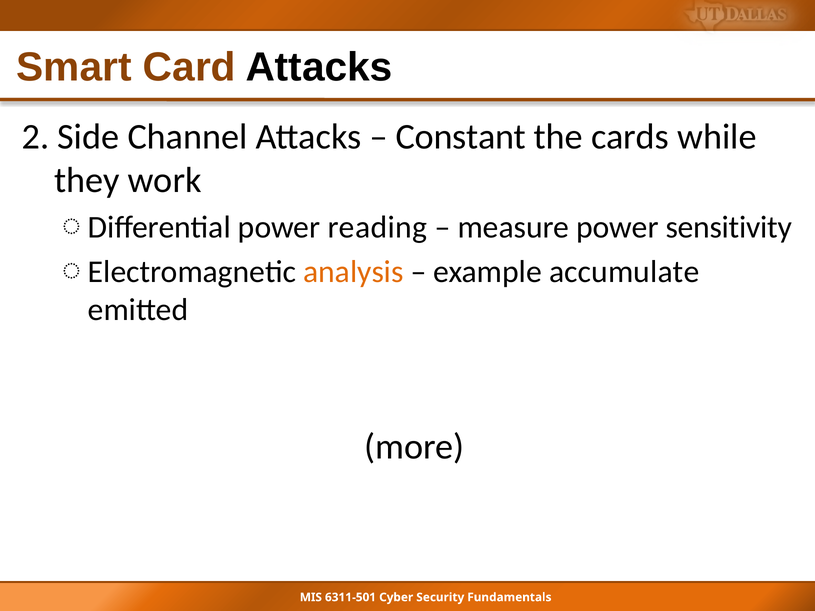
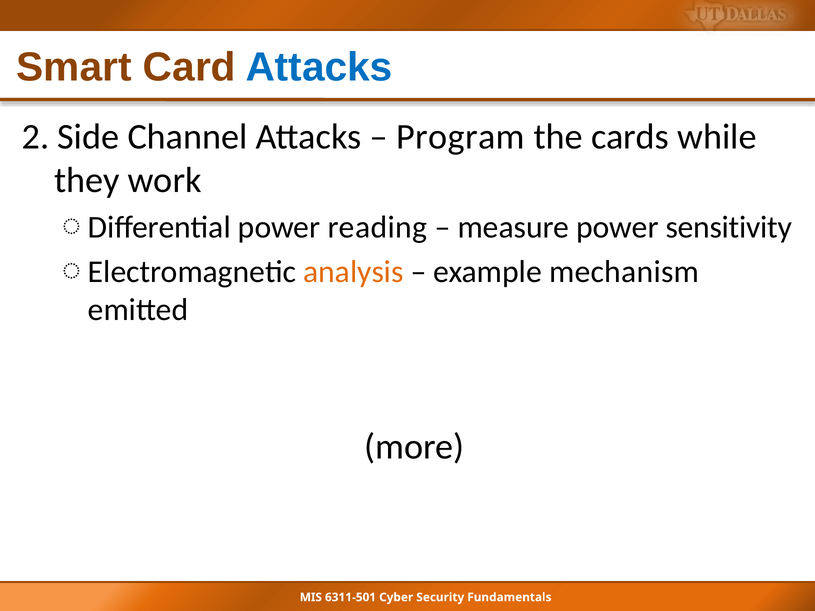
Attacks at (319, 67) colour: black -> blue
Constant: Constant -> Program
accumulate: accumulate -> mechanism
